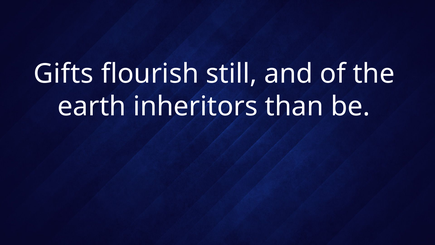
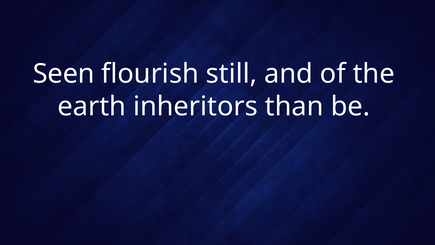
Gifts: Gifts -> Seen
